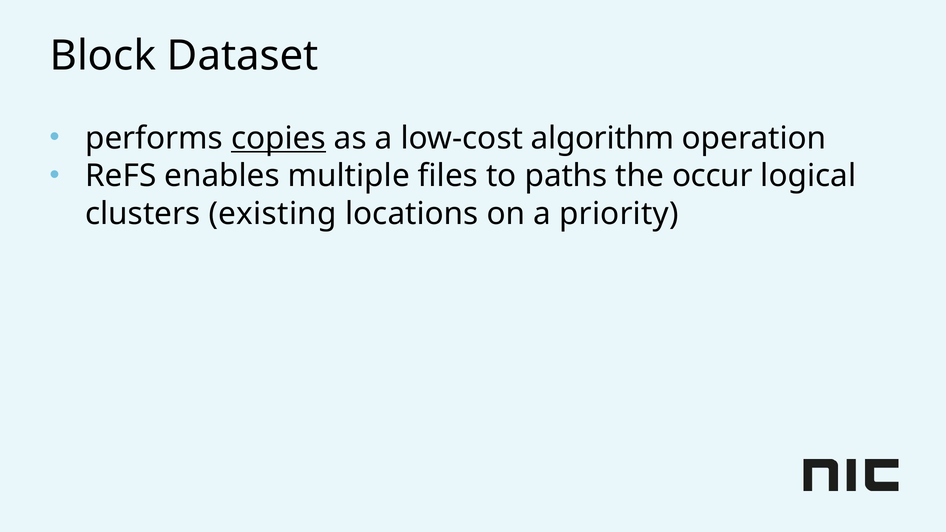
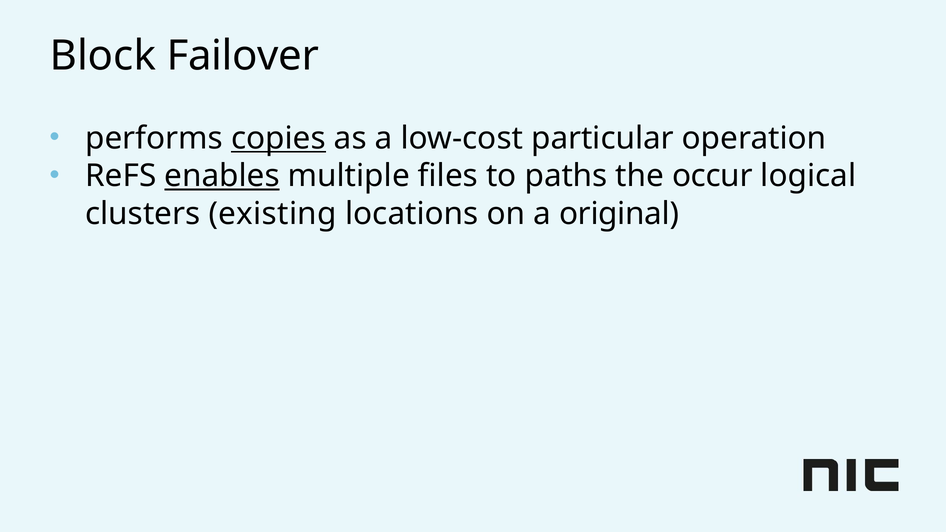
Dataset: Dataset -> Failover
algorithm: algorithm -> particular
enables underline: none -> present
priority: priority -> original
